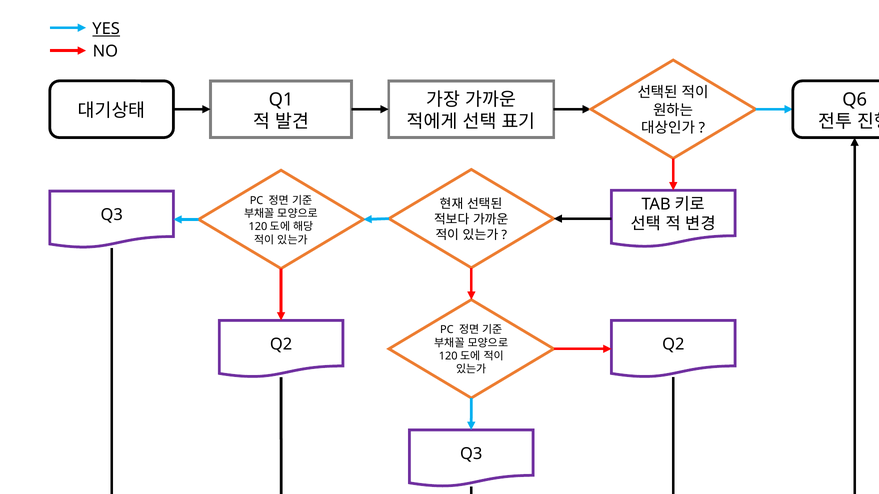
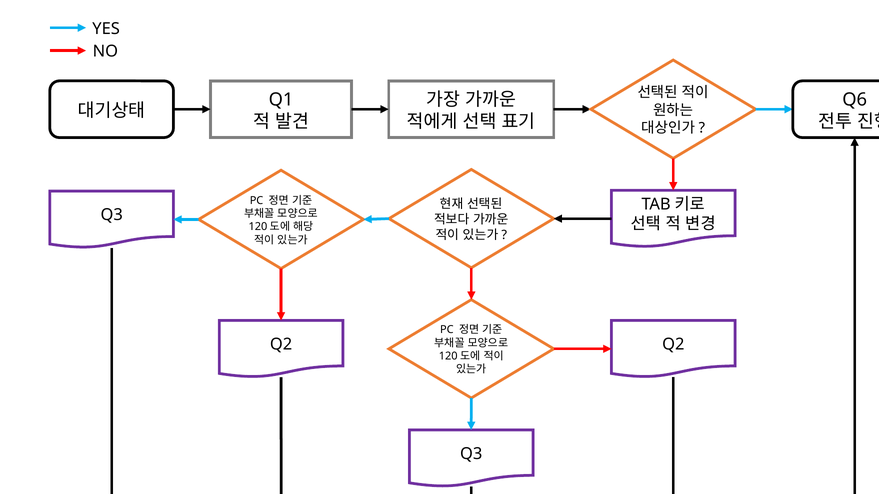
YES underline: present -> none
